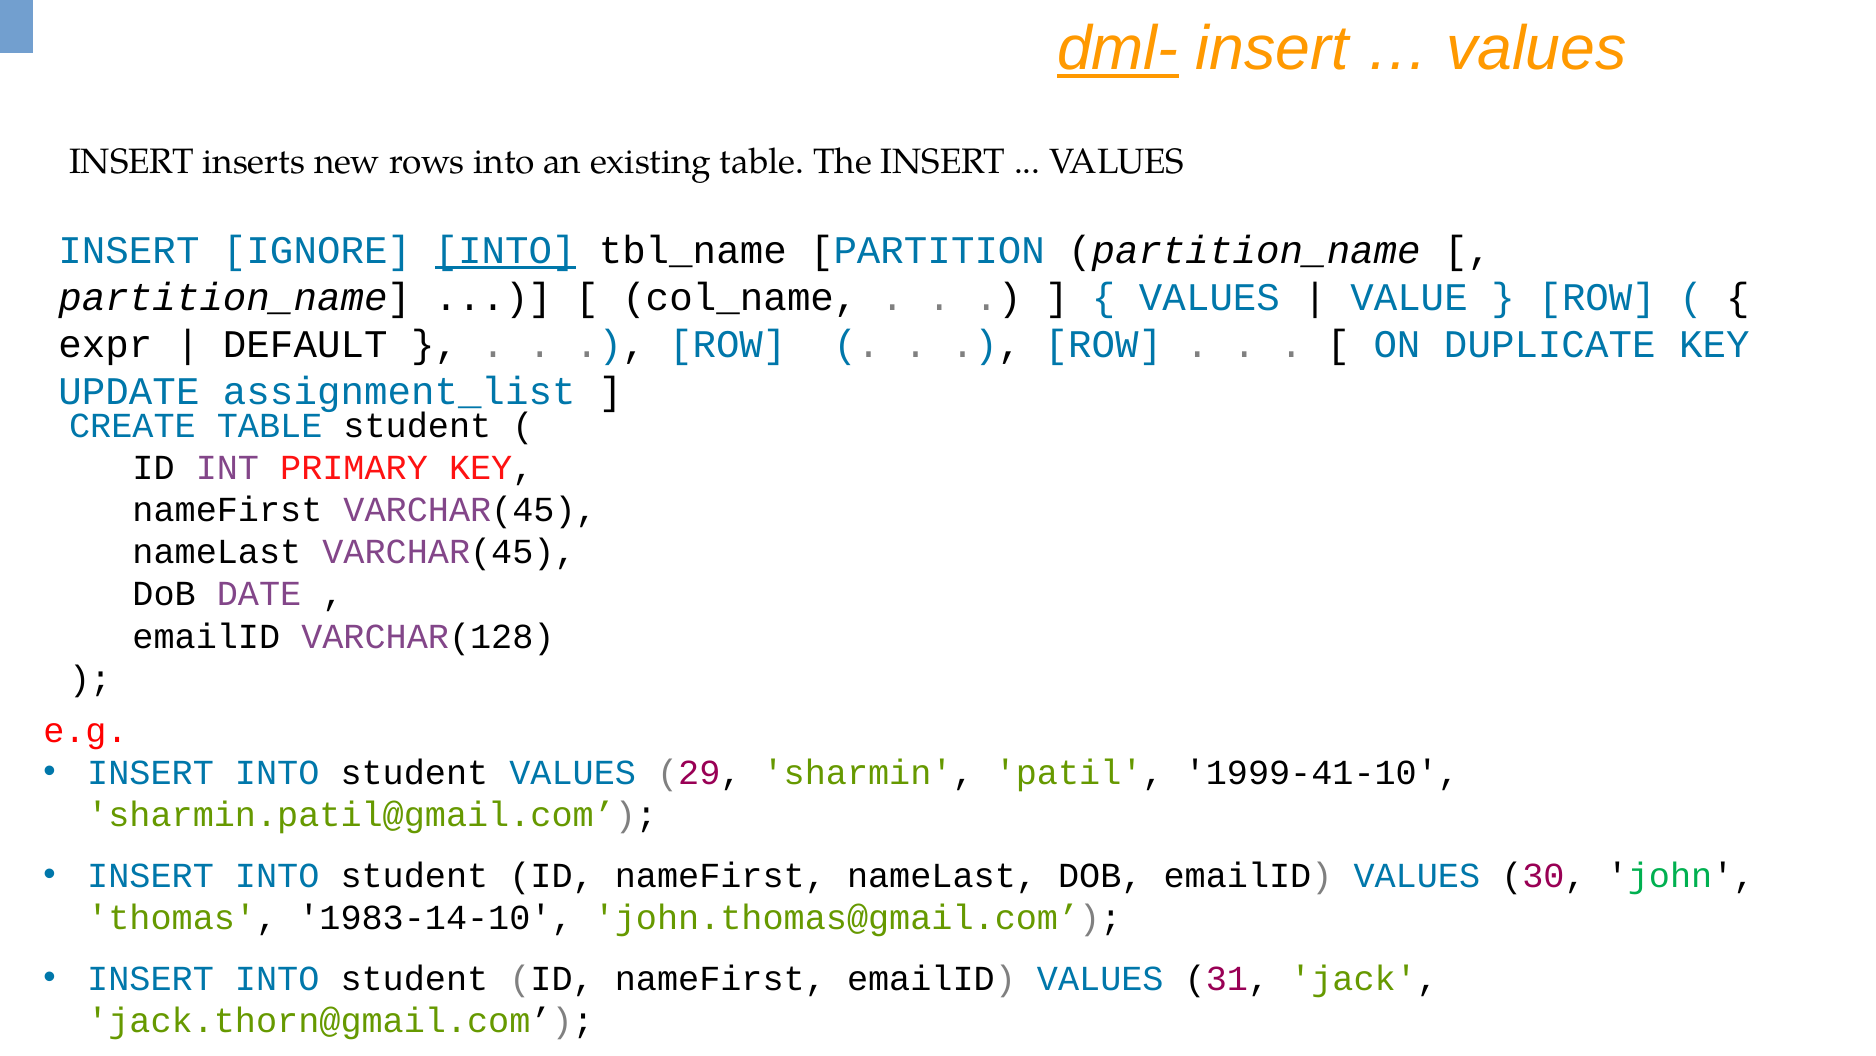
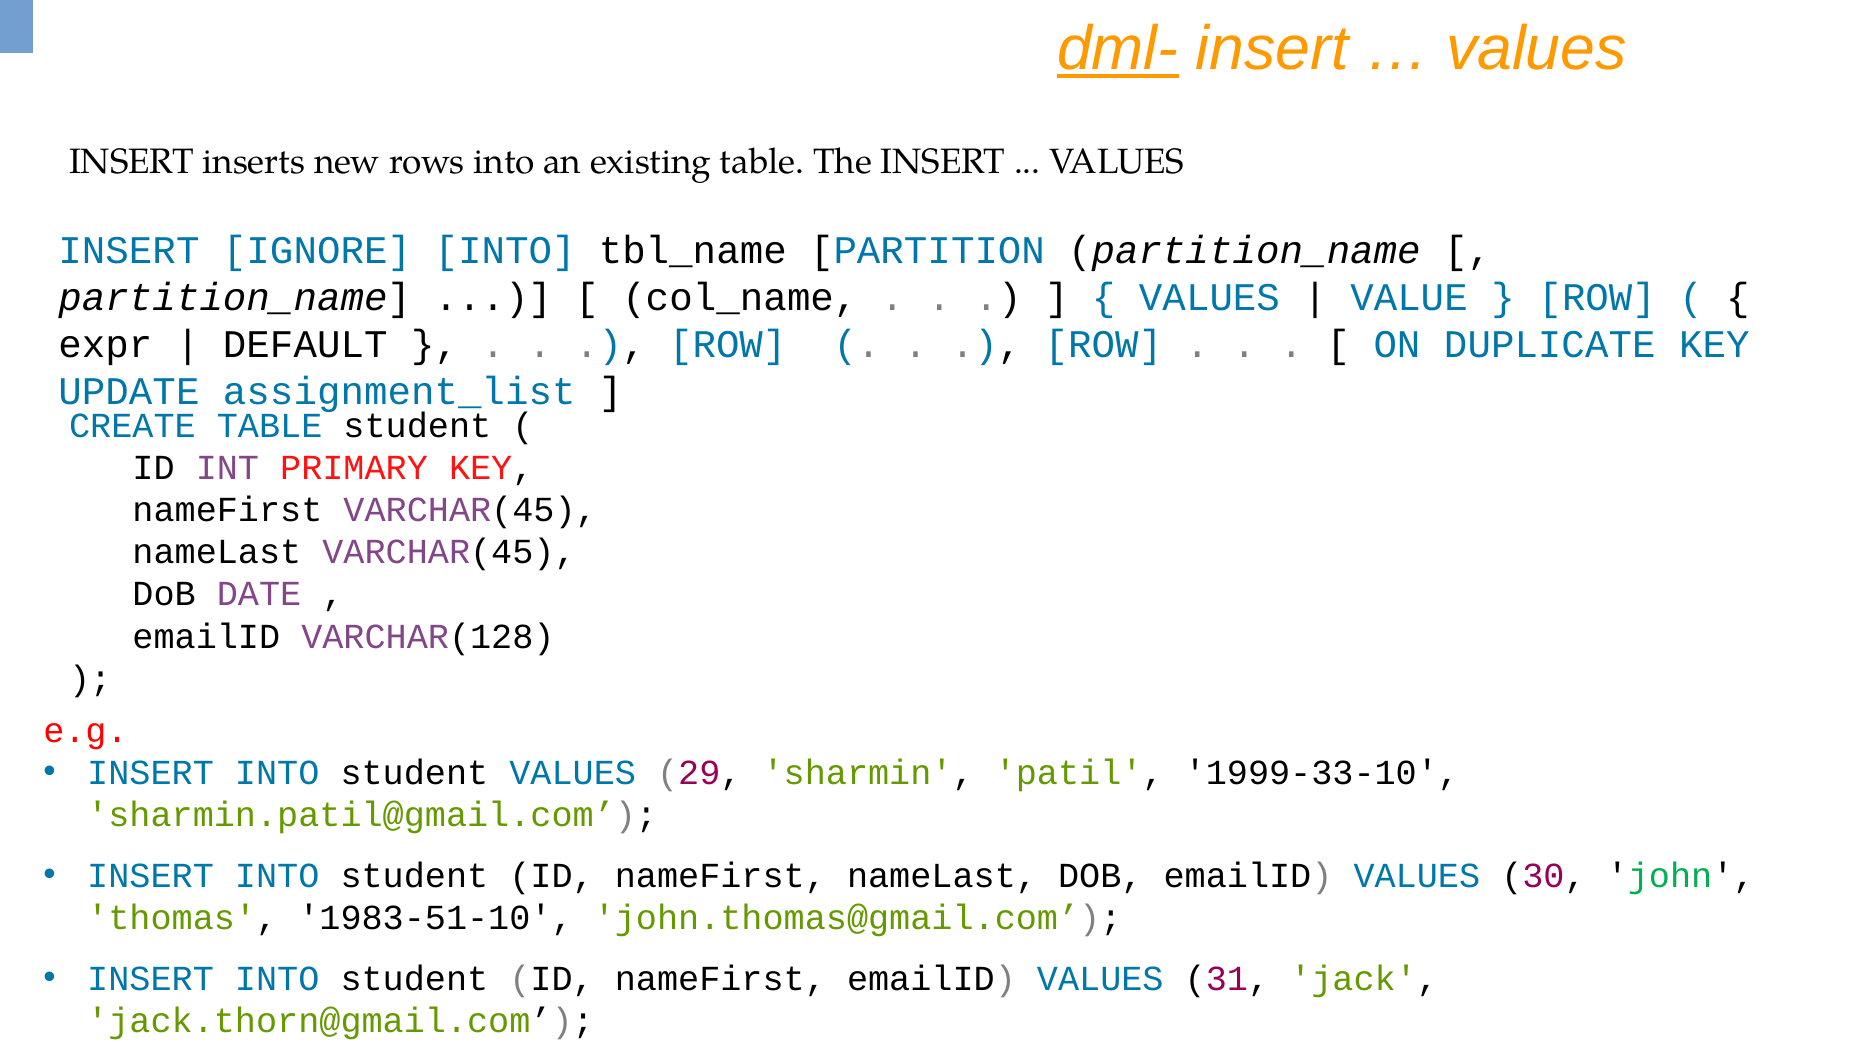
INTO at (505, 250) underline: present -> none
1999-41-10: 1999-41-10 -> 1999-33-10
1983-14-10: 1983-14-10 -> 1983-51-10
